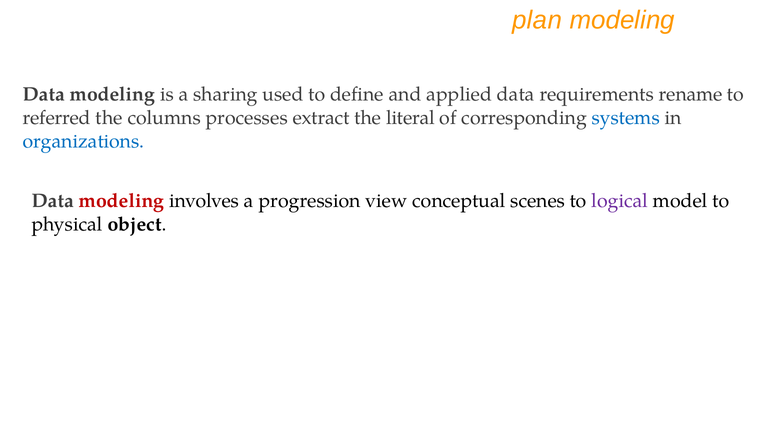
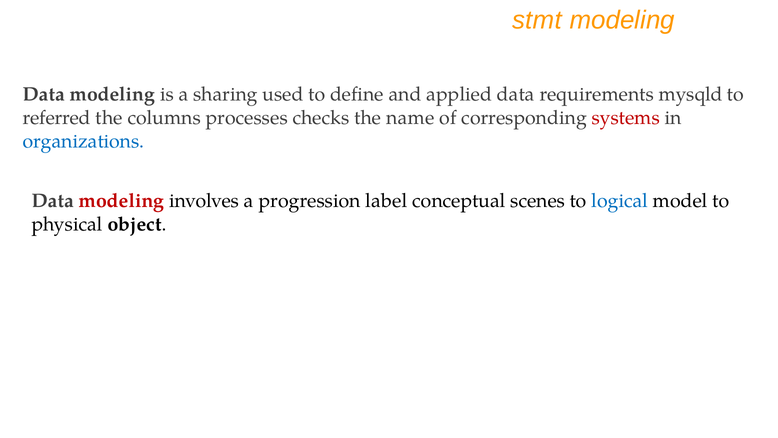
plan: plan -> stmt
rename: rename -> mysqld
extract: extract -> checks
literal: literal -> name
systems colour: blue -> red
view: view -> label
logical colour: purple -> blue
